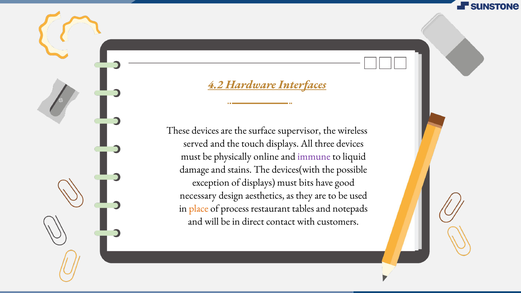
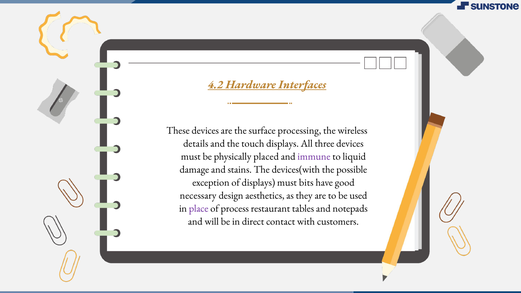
supervisor: supervisor -> processing
served: served -> details
online: online -> placed
place colour: orange -> purple
